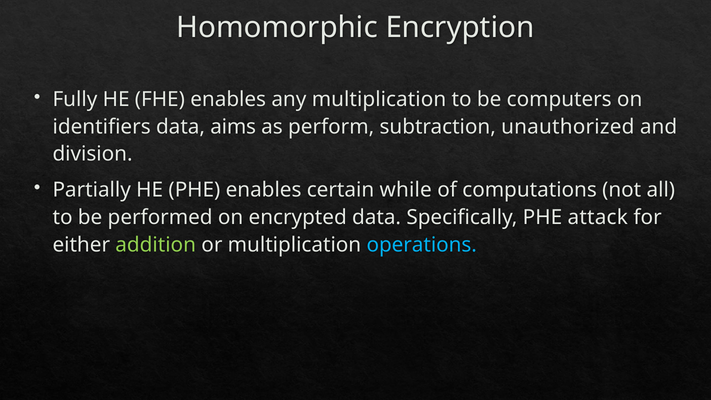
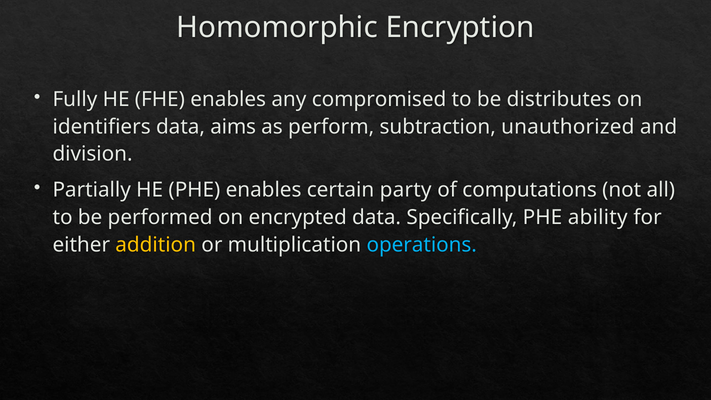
any multiplication: multiplication -> compromised
computers: computers -> distributes
while: while -> party
attack: attack -> ability
addition colour: light green -> yellow
